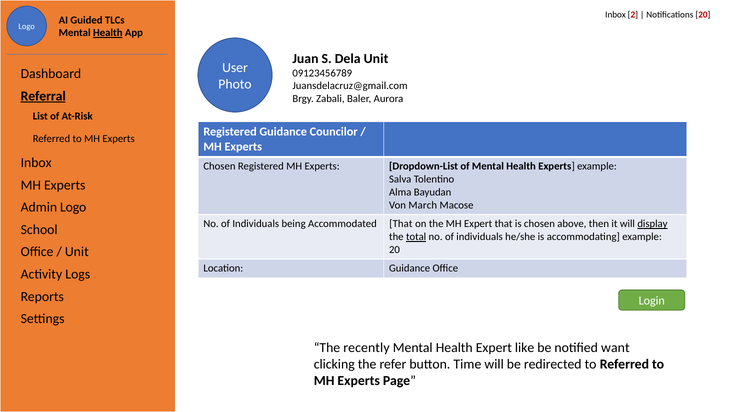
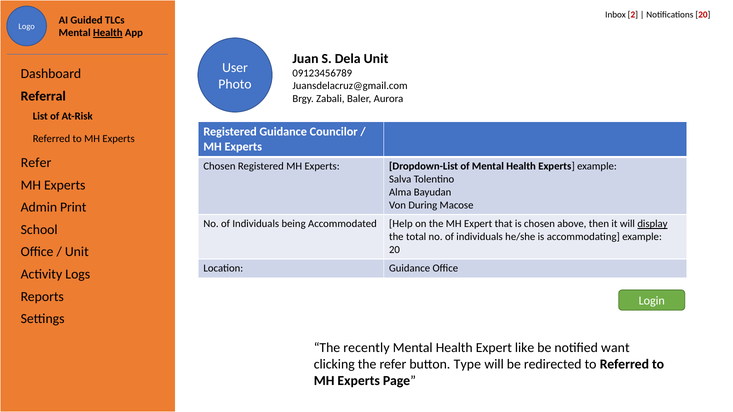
Referral underline: present -> none
Inbox at (36, 163): Inbox -> Refer
March: March -> During
Admin Logo: Logo -> Print
Accommodated That: That -> Help
total underline: present -> none
Time: Time -> Type
